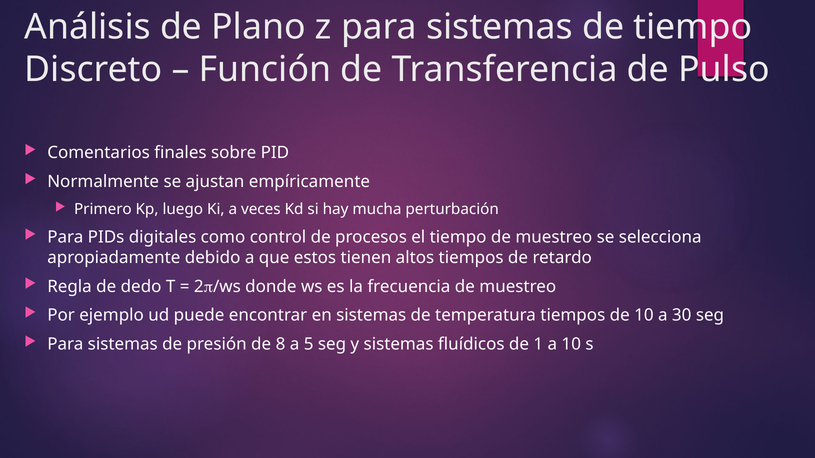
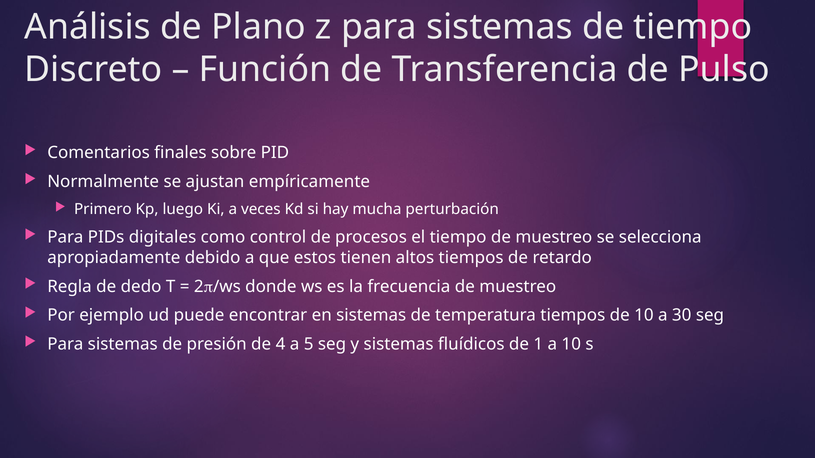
8: 8 -> 4
